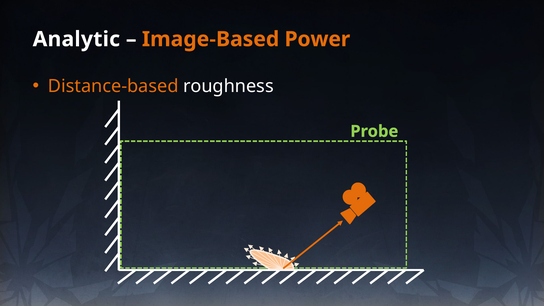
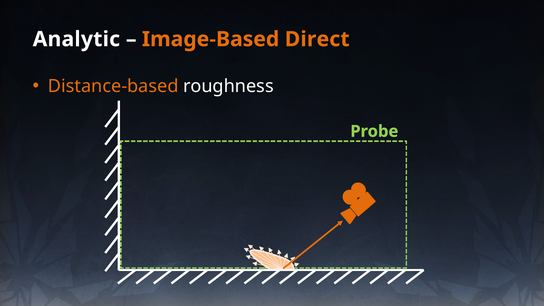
Power: Power -> Direct
